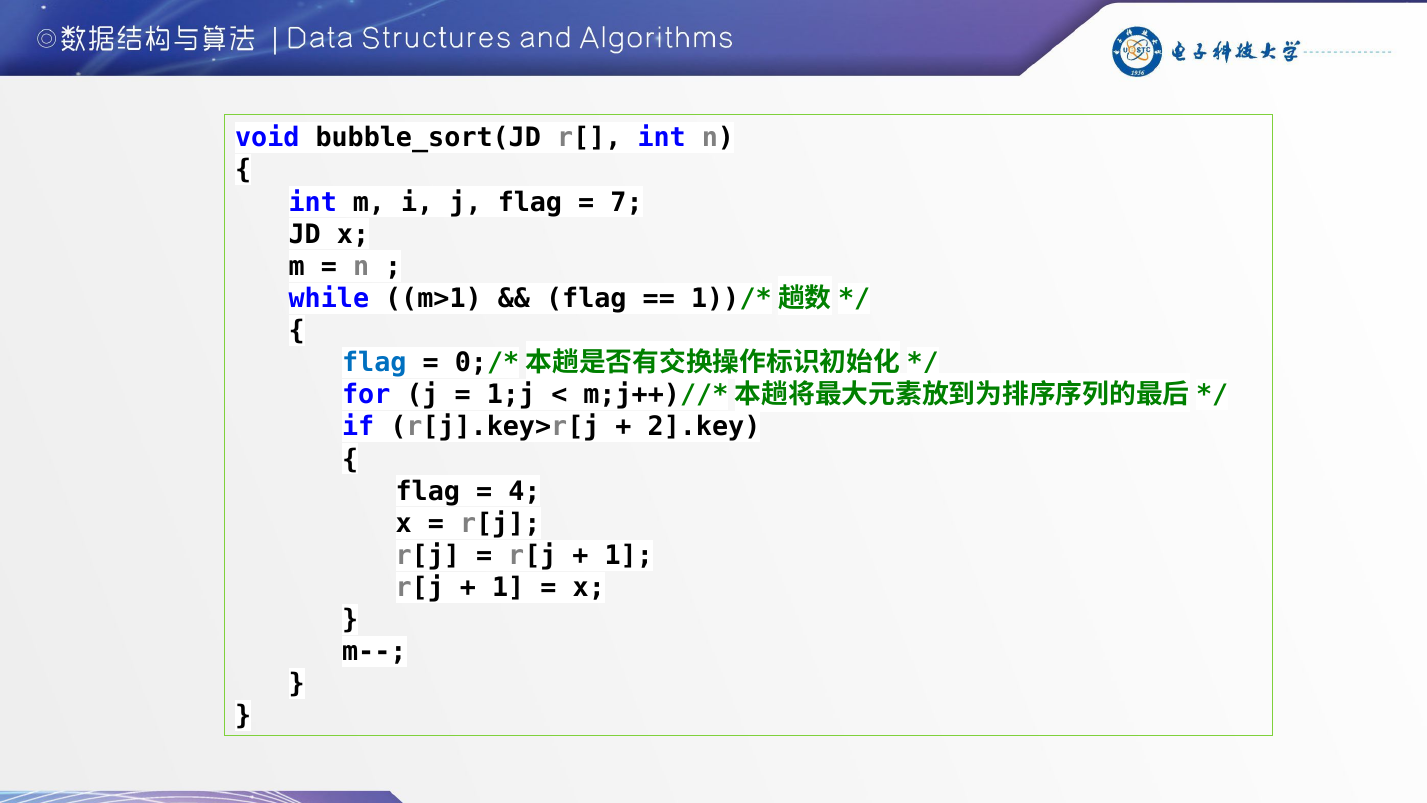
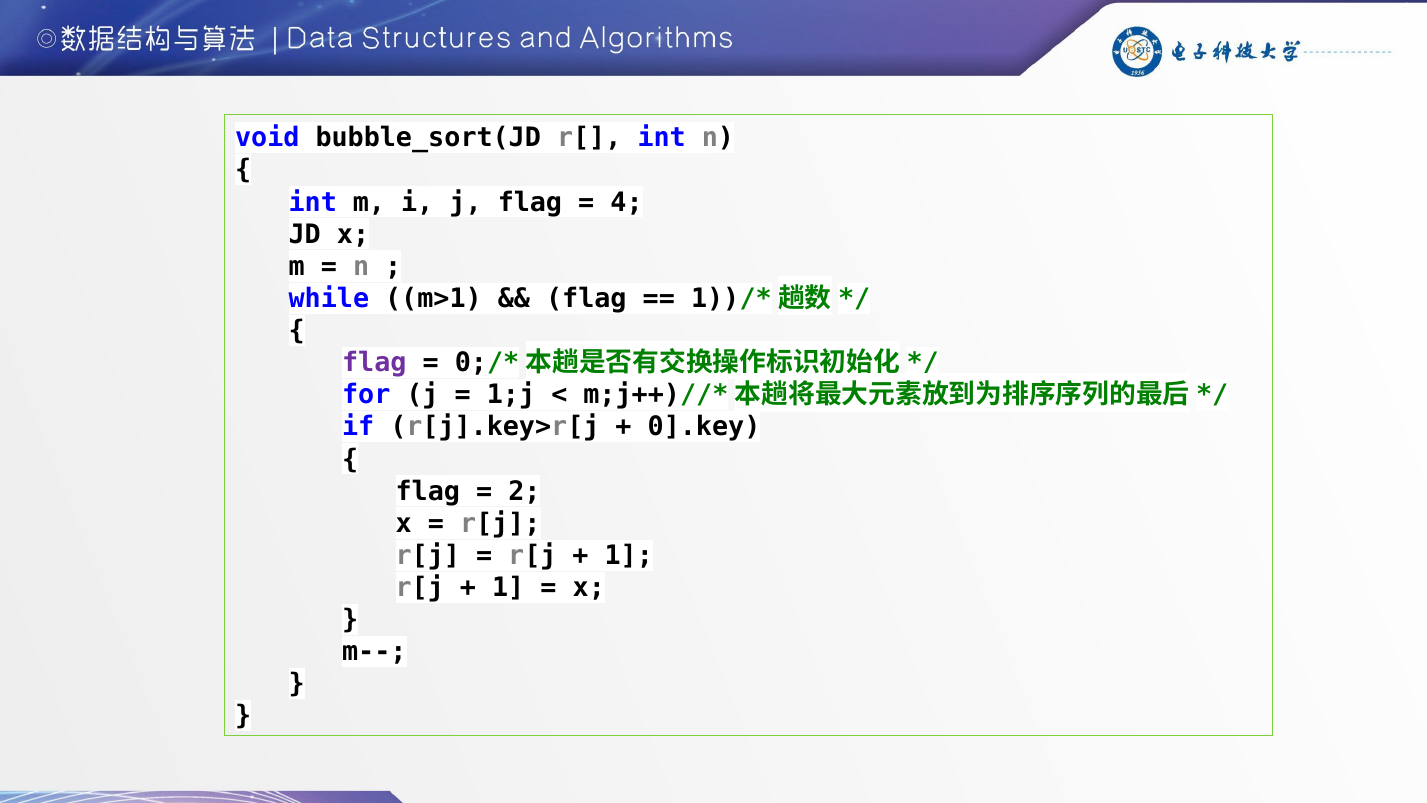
7: 7 -> 4
flag at (374, 363) colour: blue -> purple
2].key: 2].key -> 0].key
4: 4 -> 2
